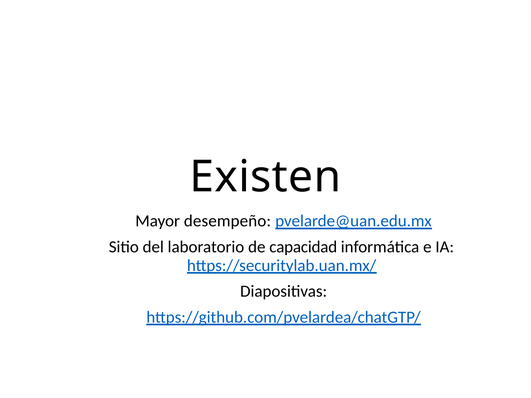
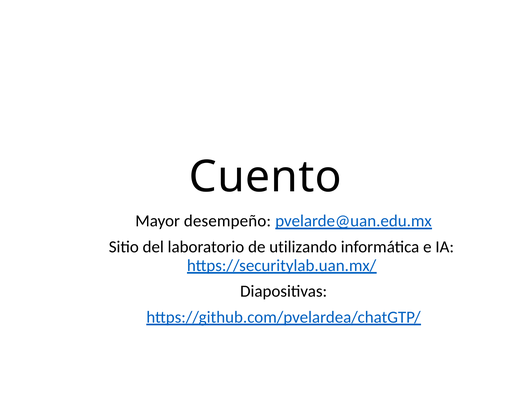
Existen: Existen -> Cuento
capacidad: capacidad -> utilizando
